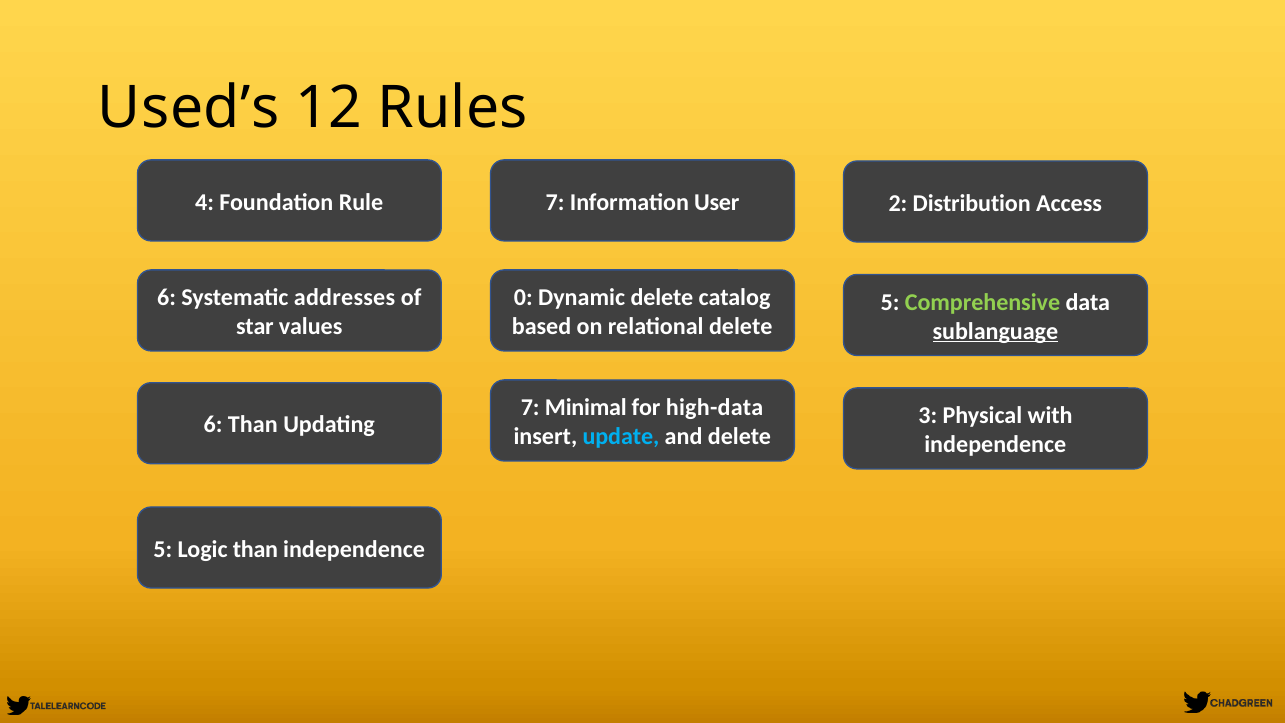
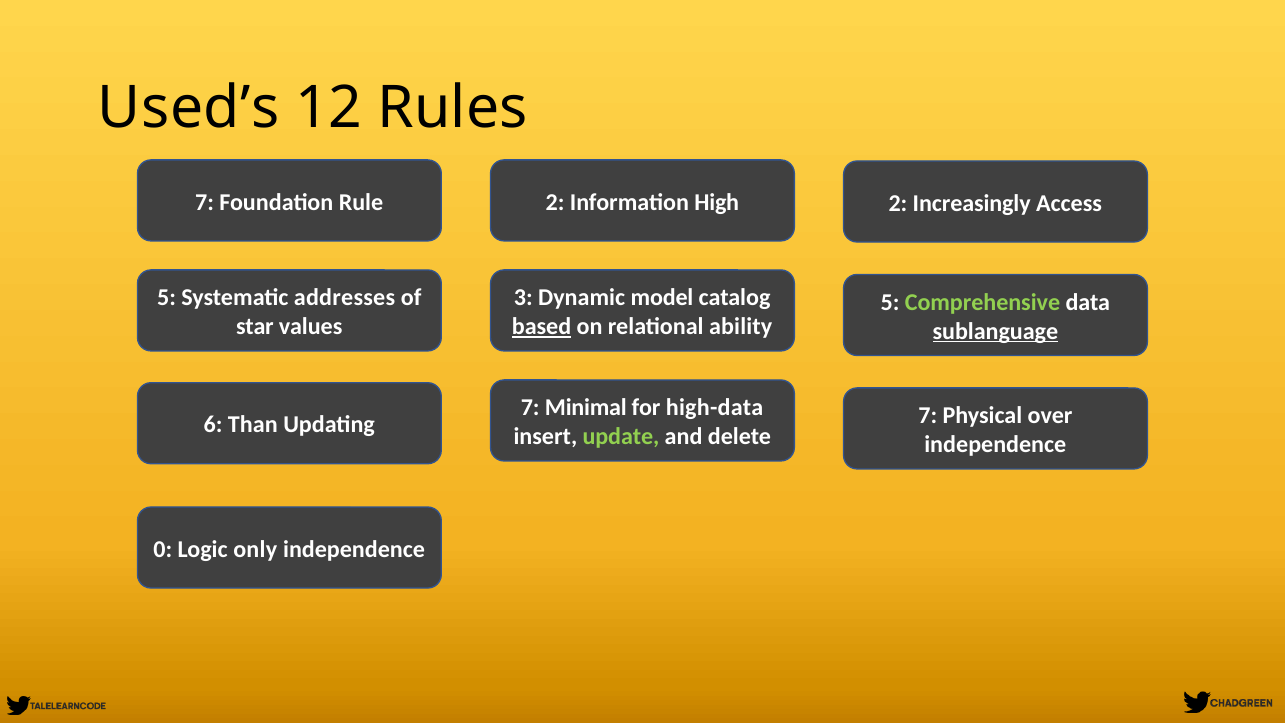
4 at (205, 202): 4 -> 7
Rule 7: 7 -> 2
User: User -> High
Distribution: Distribution -> Increasingly
6 at (166, 298): 6 -> 5
0: 0 -> 3
Dynamic delete: delete -> model
based underline: none -> present
relational delete: delete -> ability
3 at (928, 416): 3 -> 7
with: with -> over
update colour: light blue -> light green
5 at (163, 549): 5 -> 0
Logic than: than -> only
